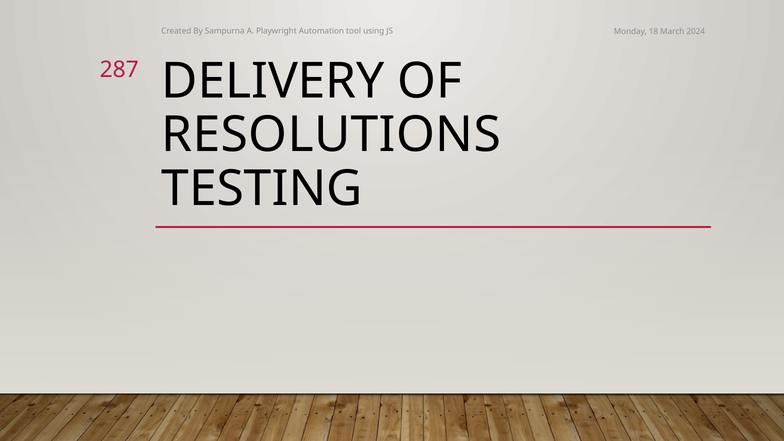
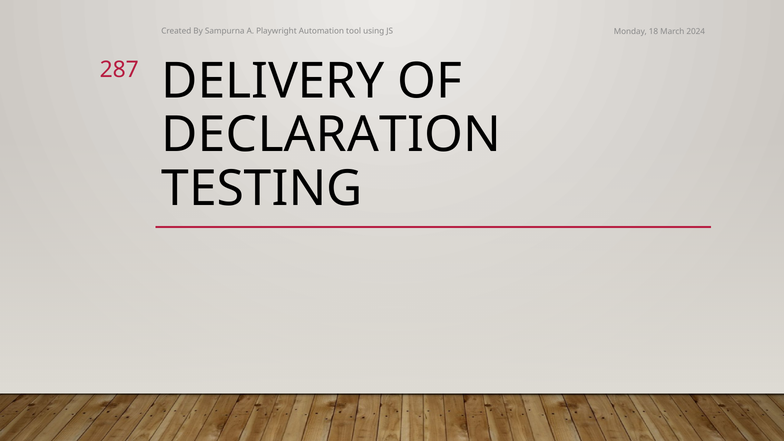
RESOLUTIONS: RESOLUTIONS -> DECLARATION
